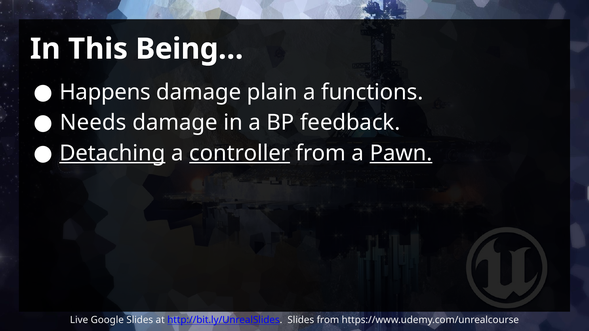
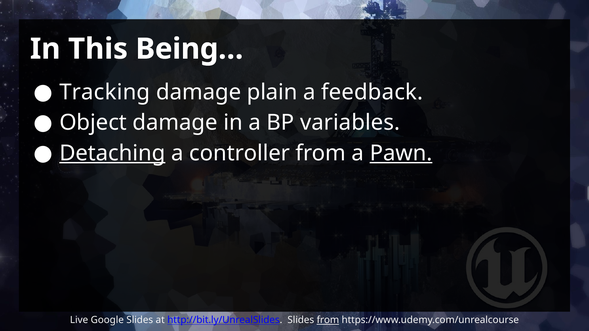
Happens: Happens -> Tracking
functions: functions -> feedback
Needs: Needs -> Object
feedback: feedback -> variables
controller underline: present -> none
from at (328, 320) underline: none -> present
